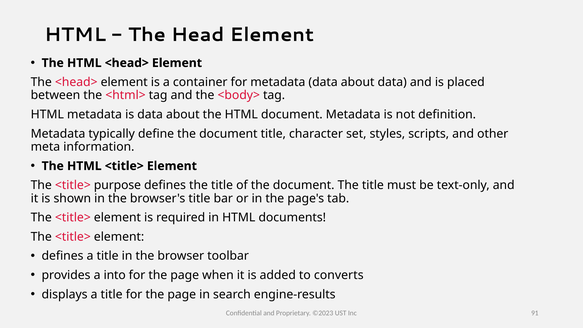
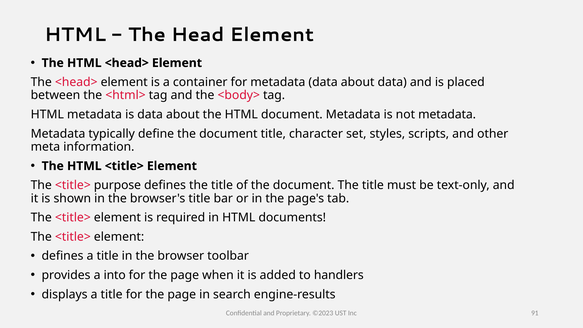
not definition: definition -> metadata
converts: converts -> handlers
